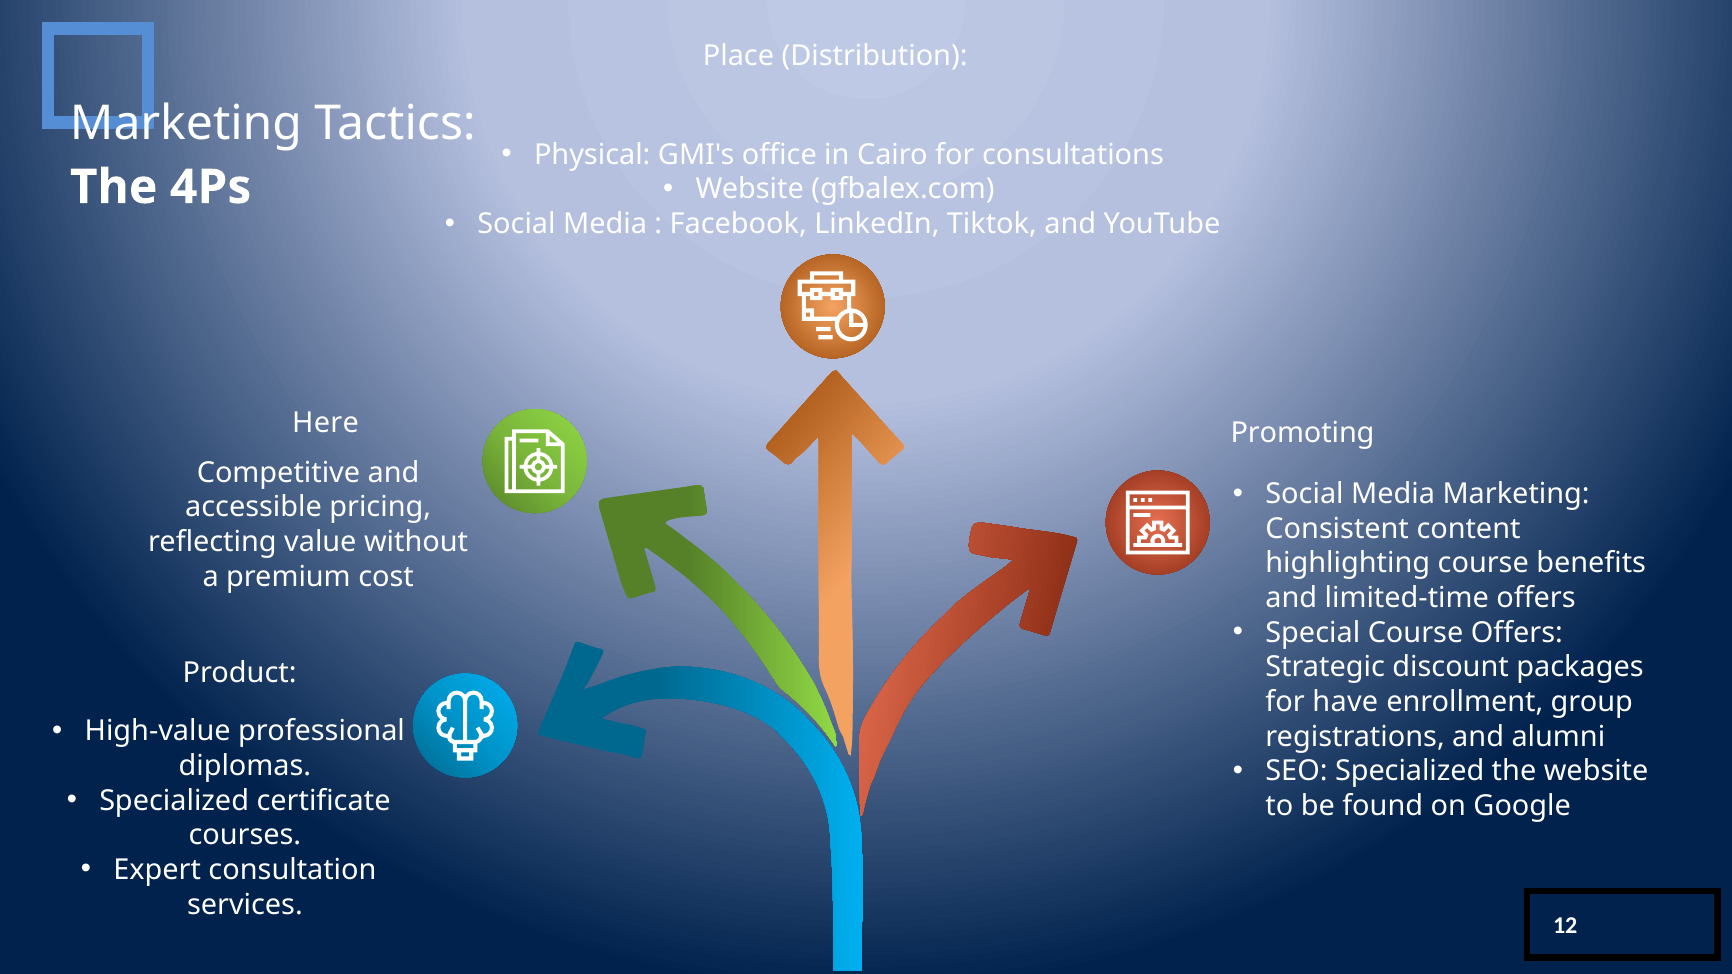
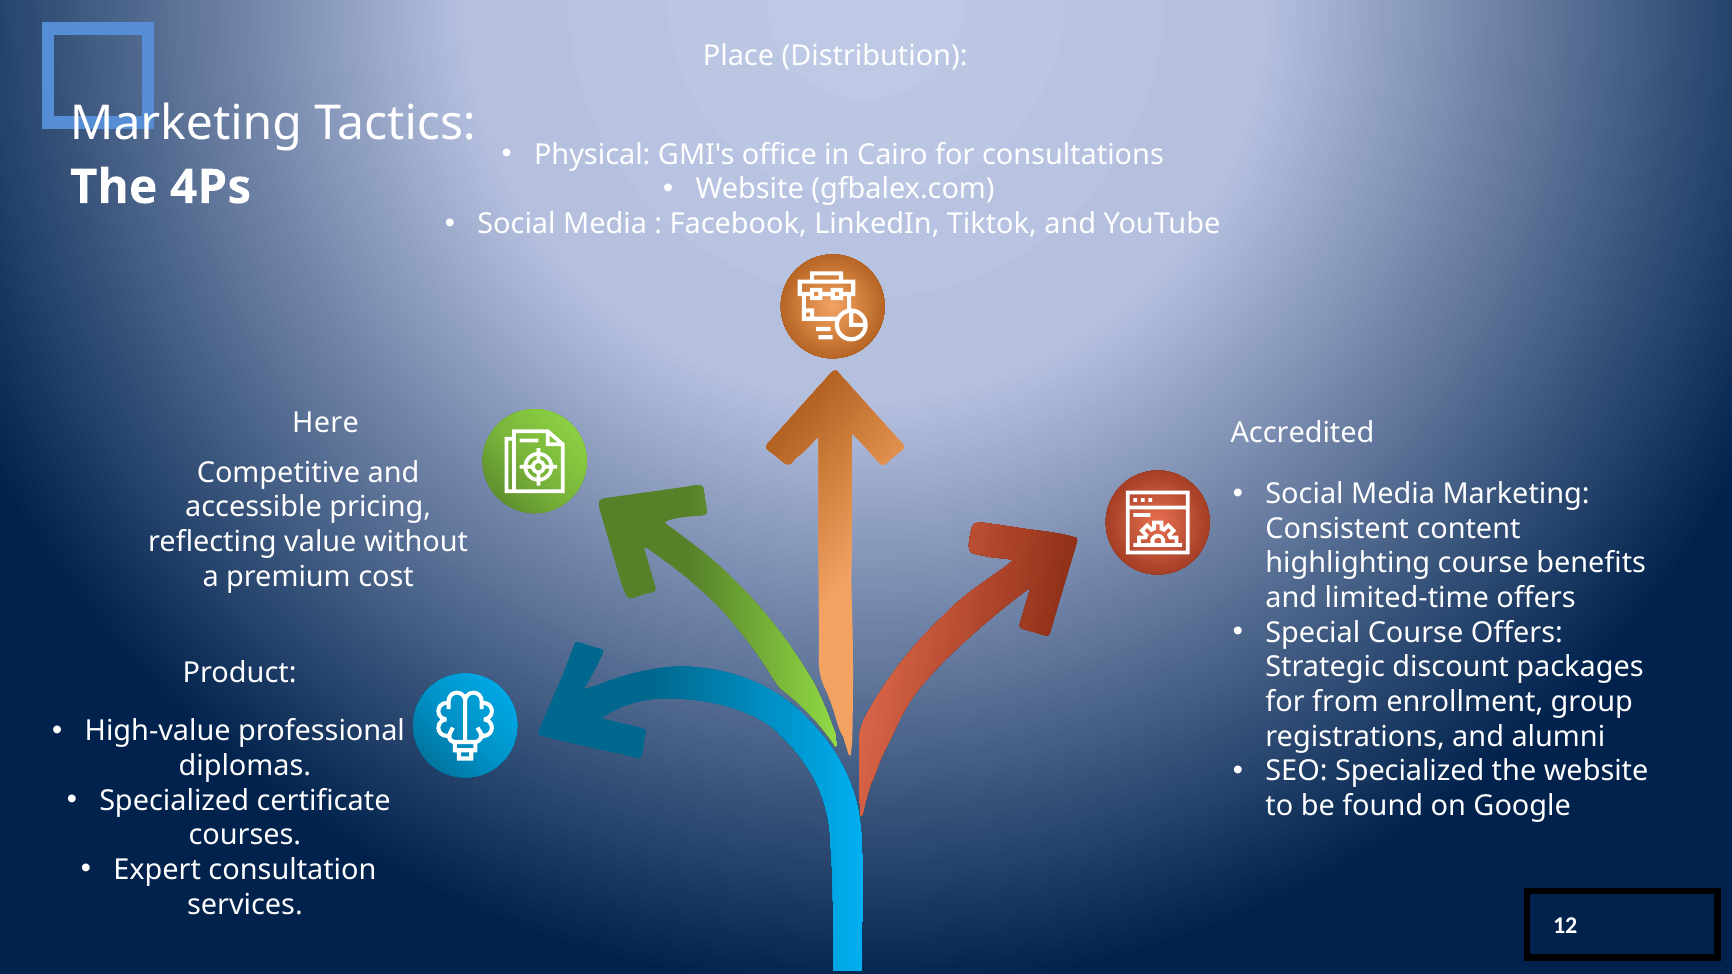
Promoting: Promoting -> Accredited
have: have -> from
